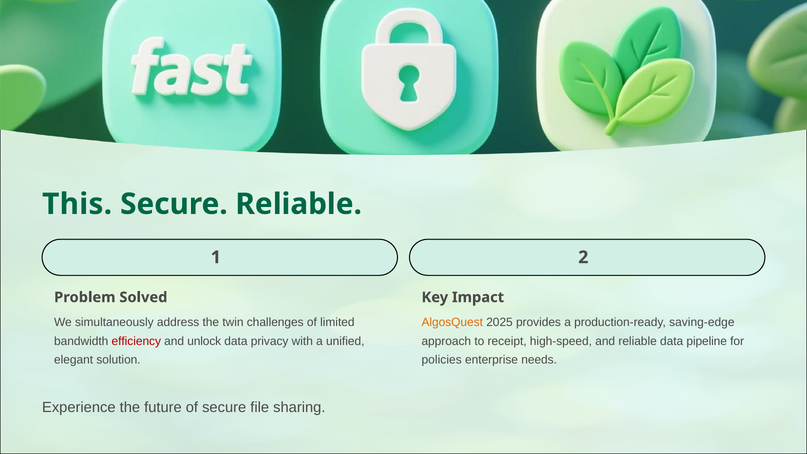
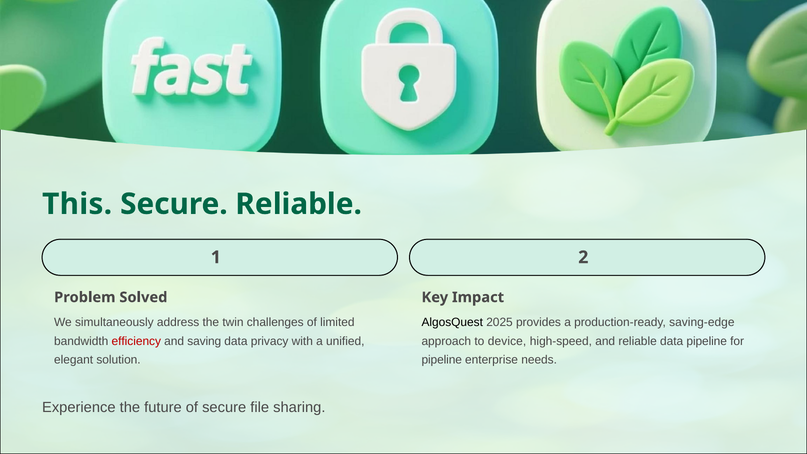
AlgosQuest colour: orange -> black
unlock: unlock -> saving
receipt: receipt -> device
policies at (442, 360): policies -> pipeline
